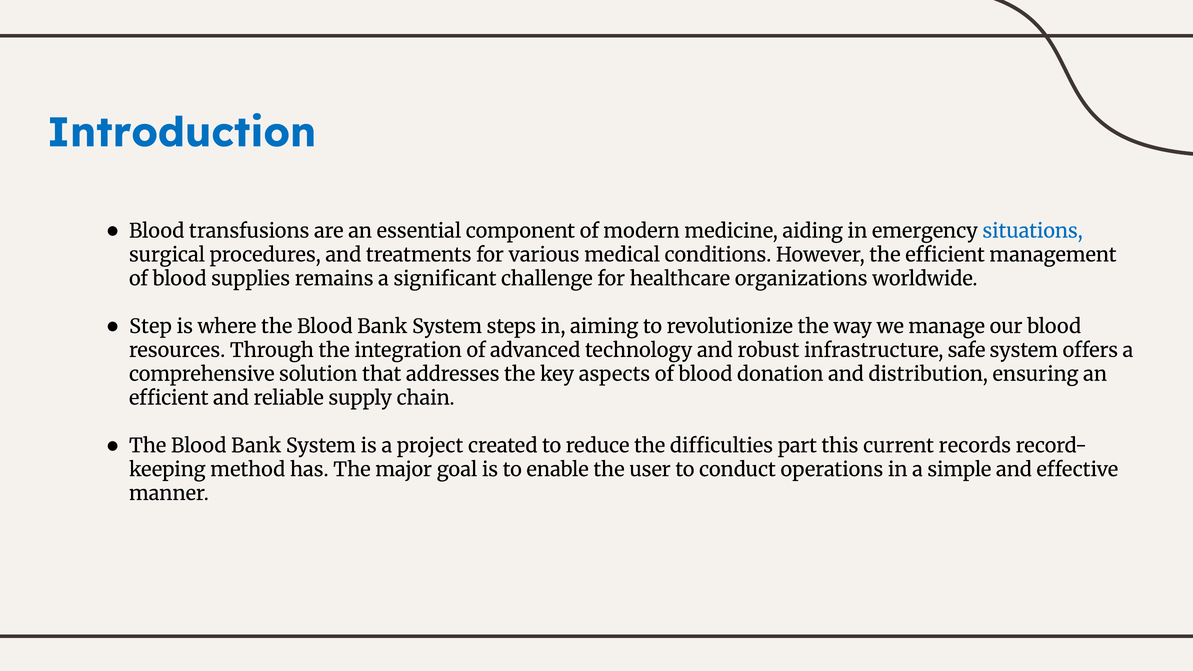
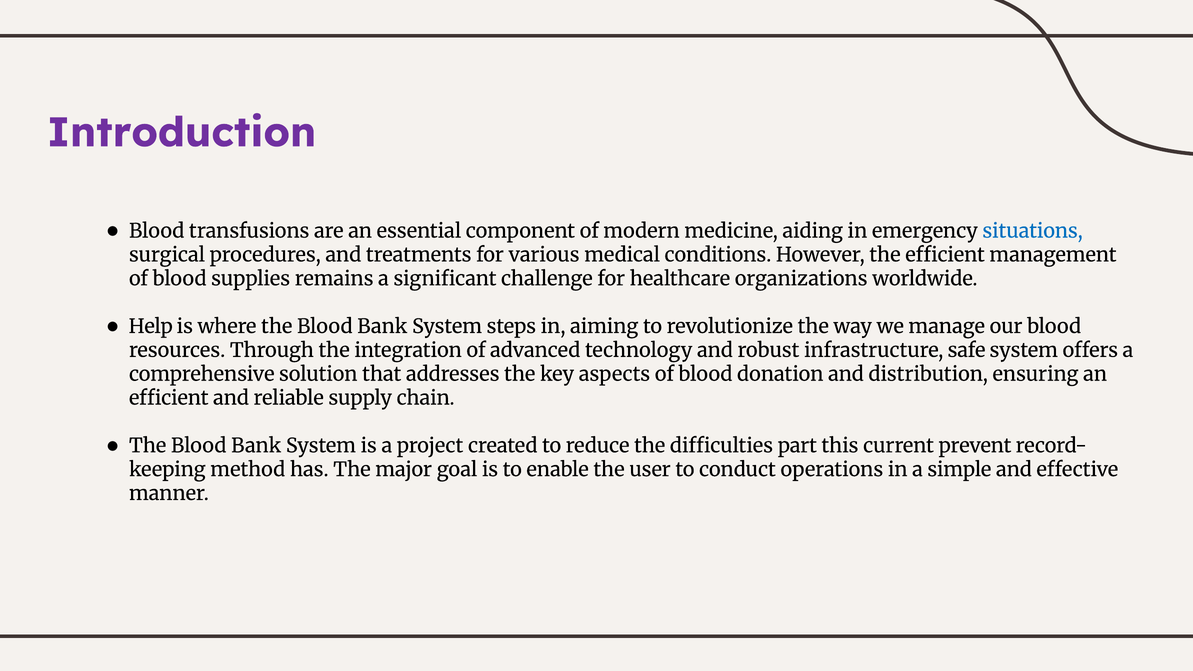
Introduction colour: blue -> purple
Step: Step -> Help
records: records -> prevent
